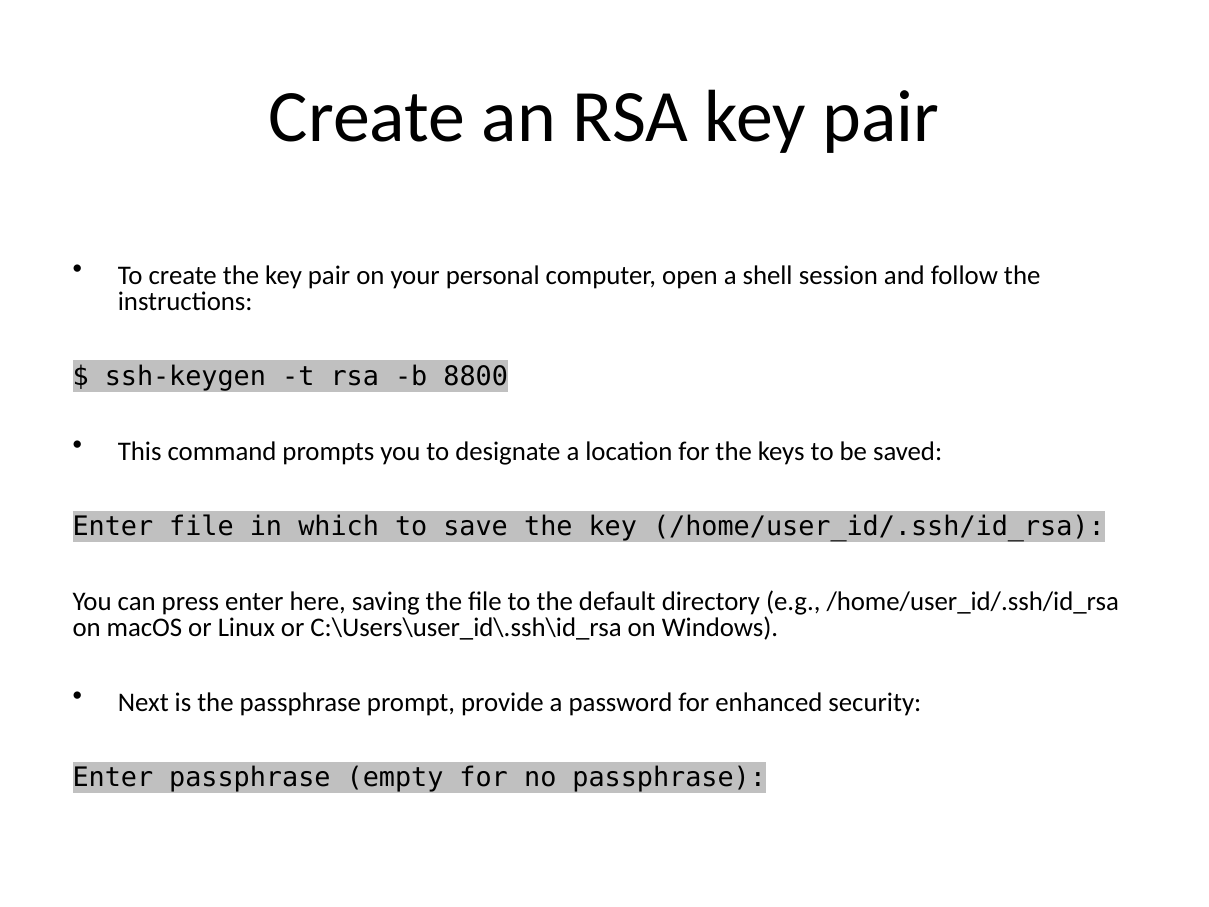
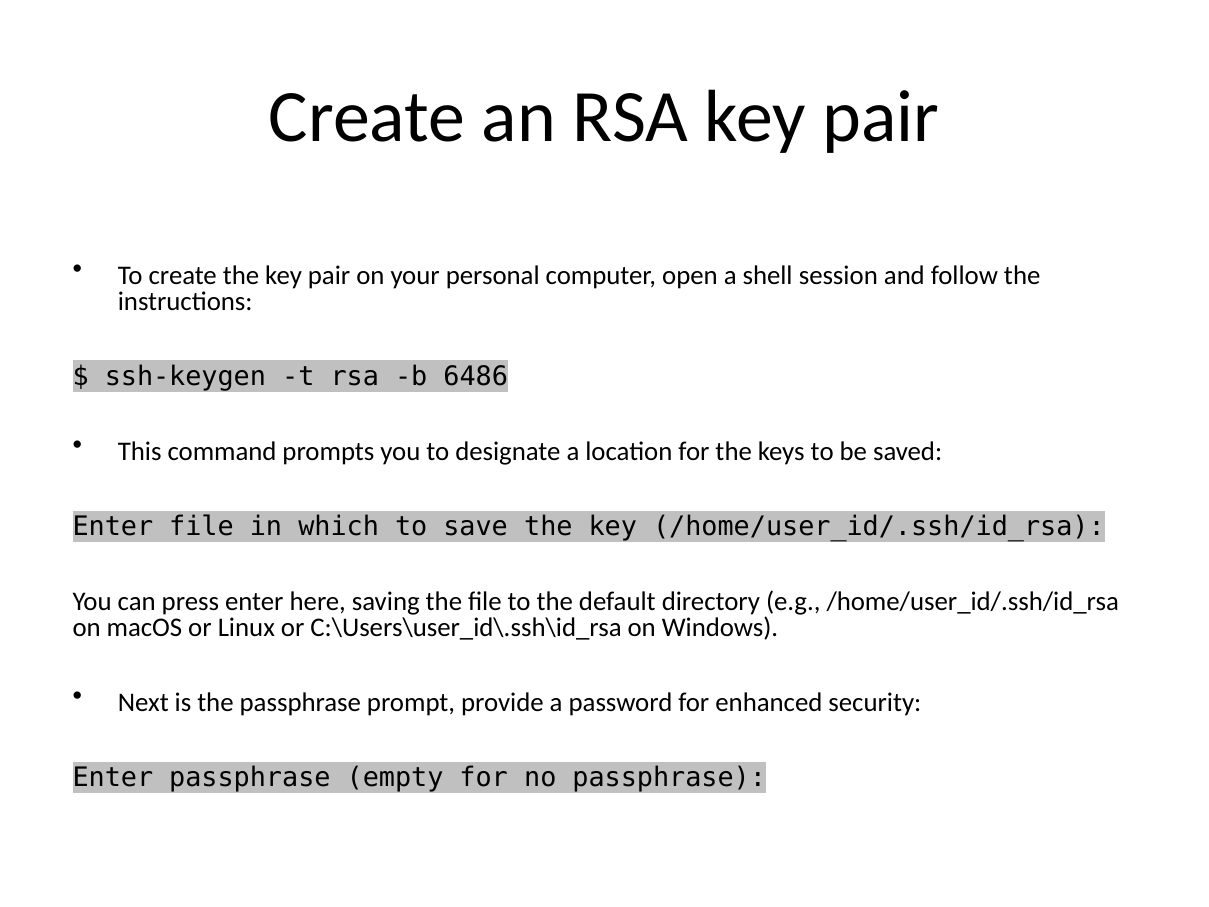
8800: 8800 -> 6486
